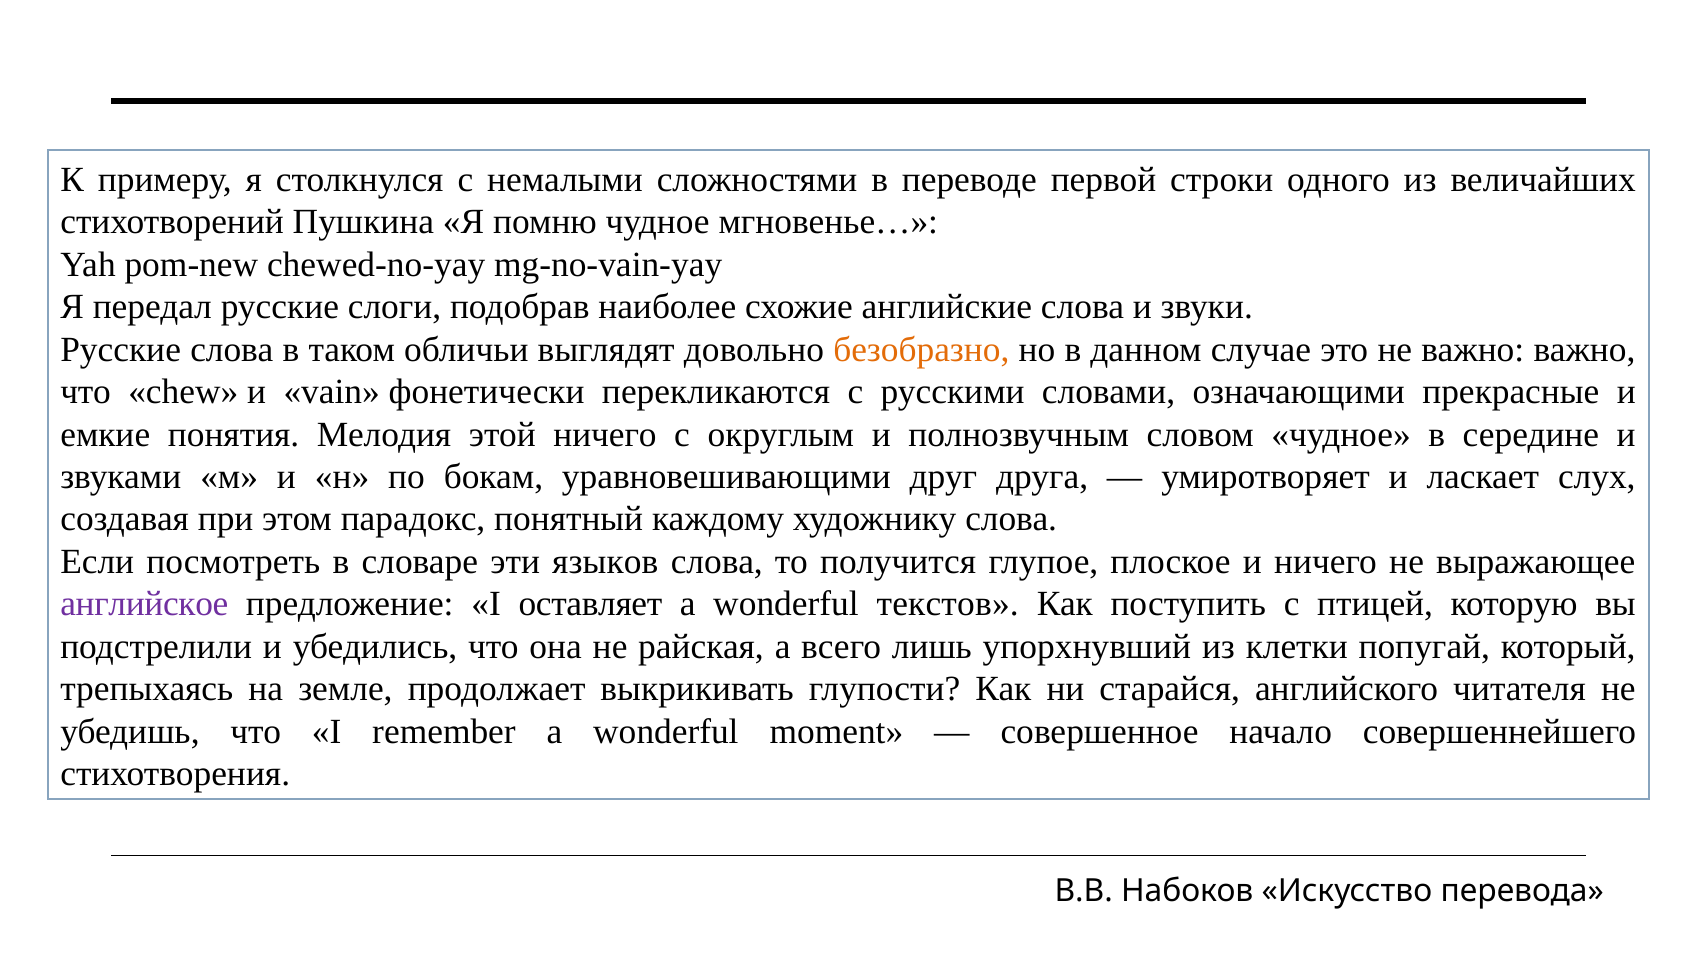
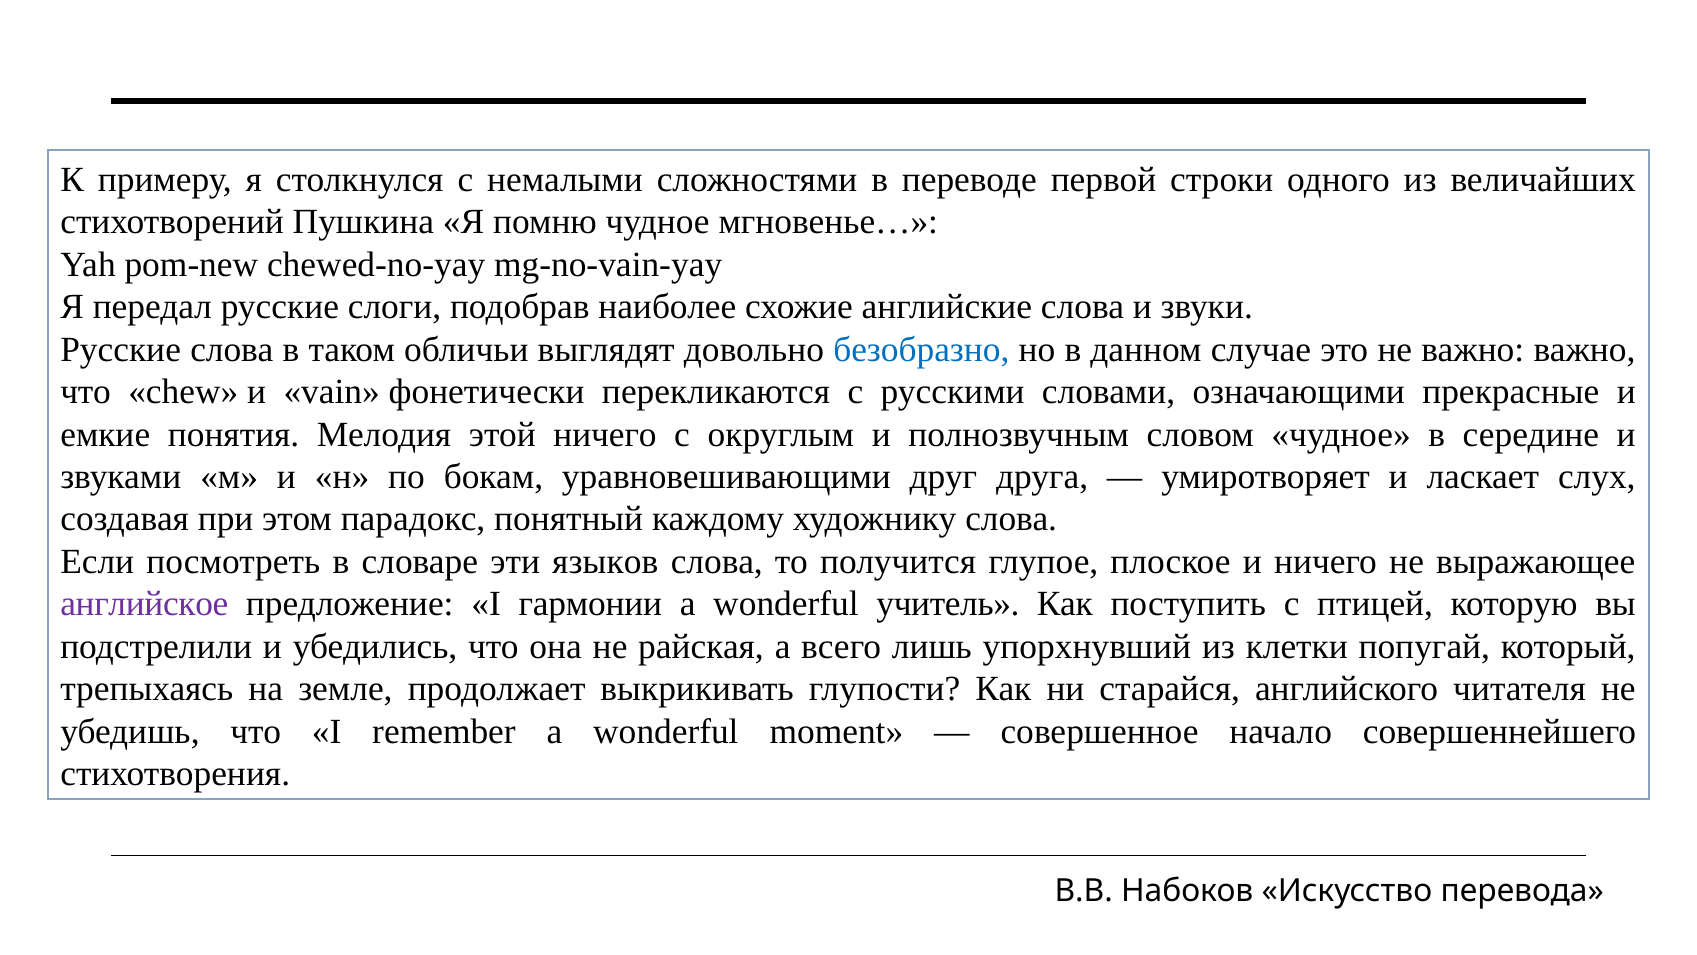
безобразно colour: orange -> blue
оставляет: оставляет -> гармонии
текстов: текстов -> учитель
